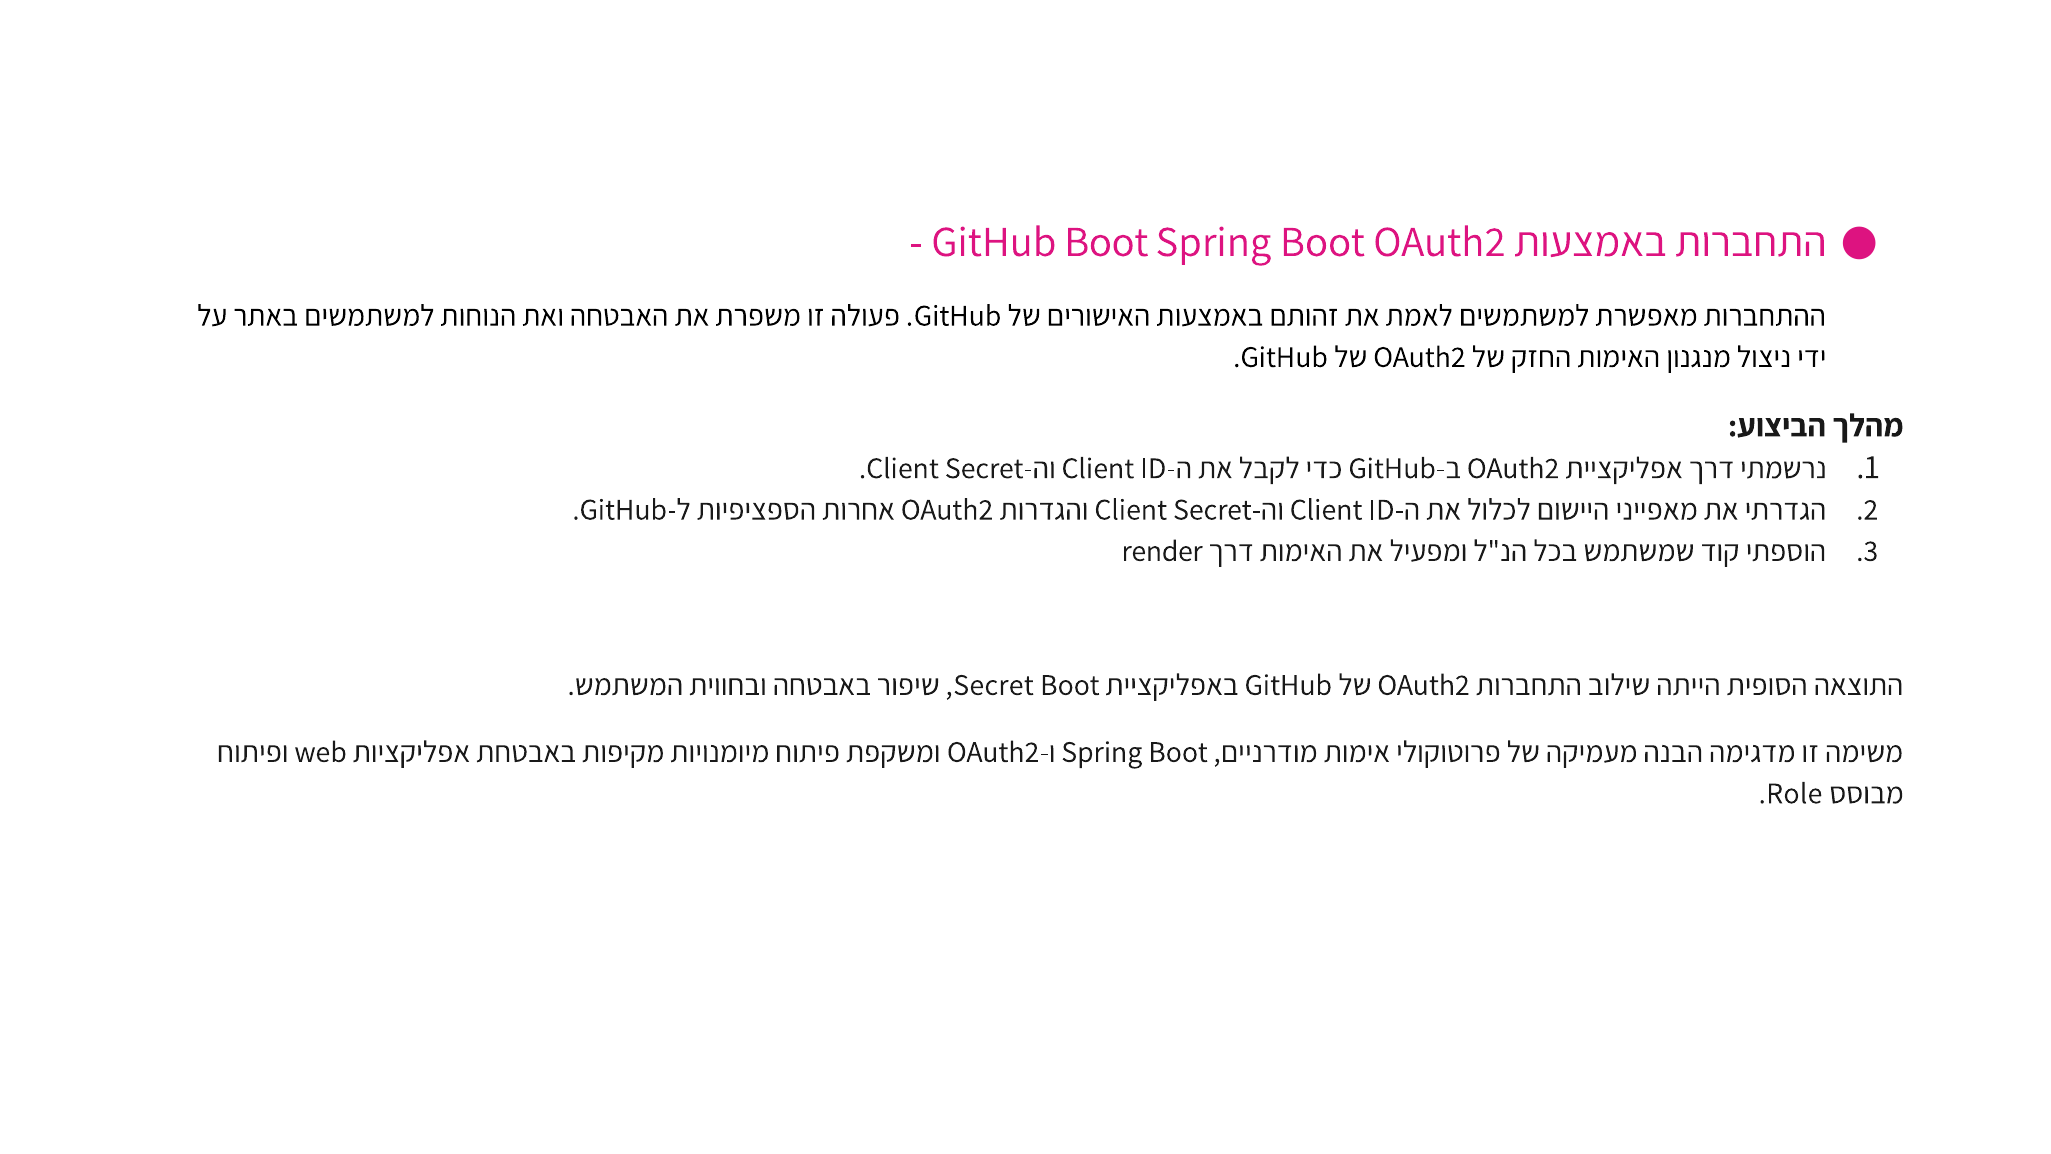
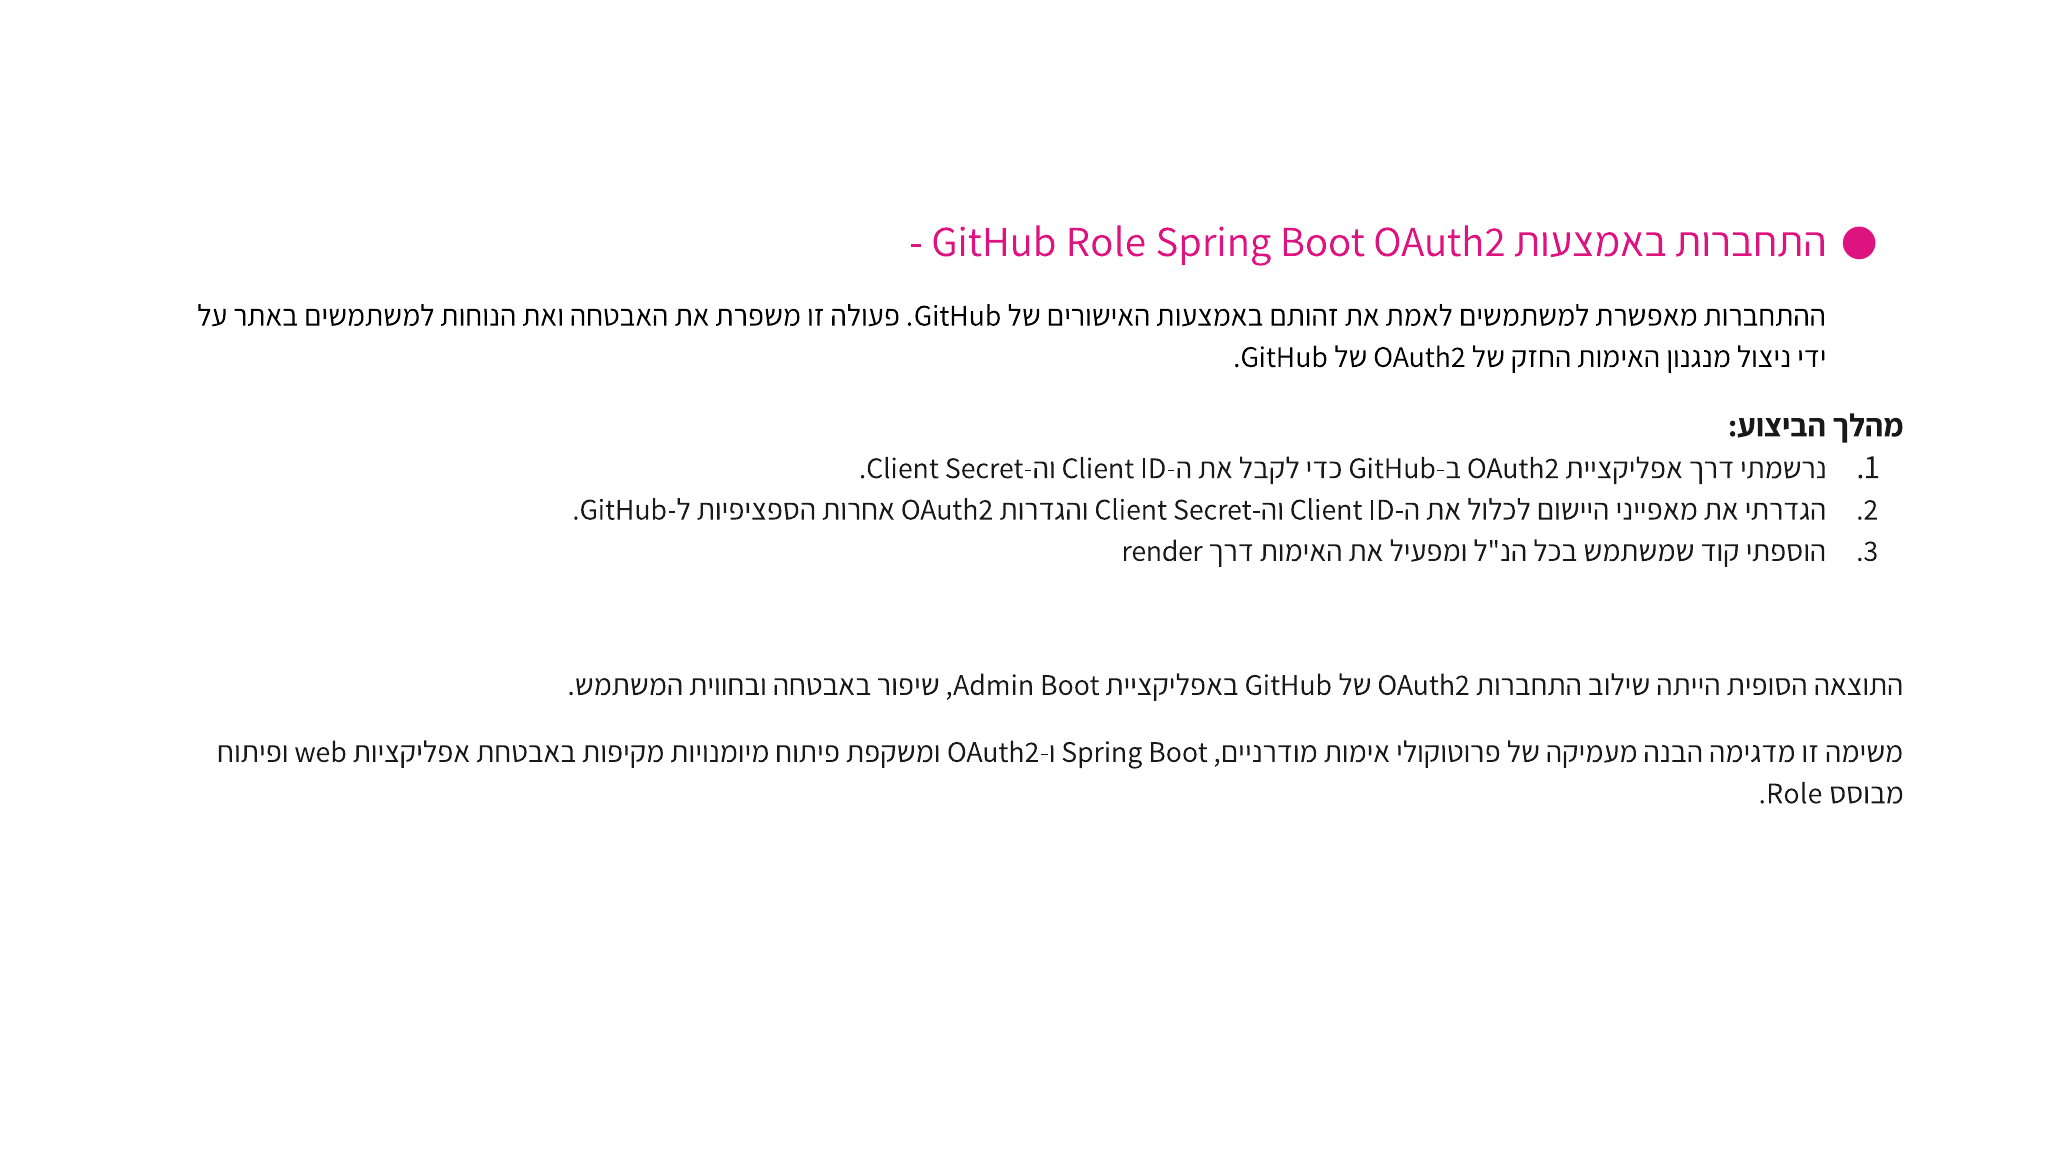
GitHub Boot: Boot -> Role
Secret at (993, 685): Secret -> Admin
